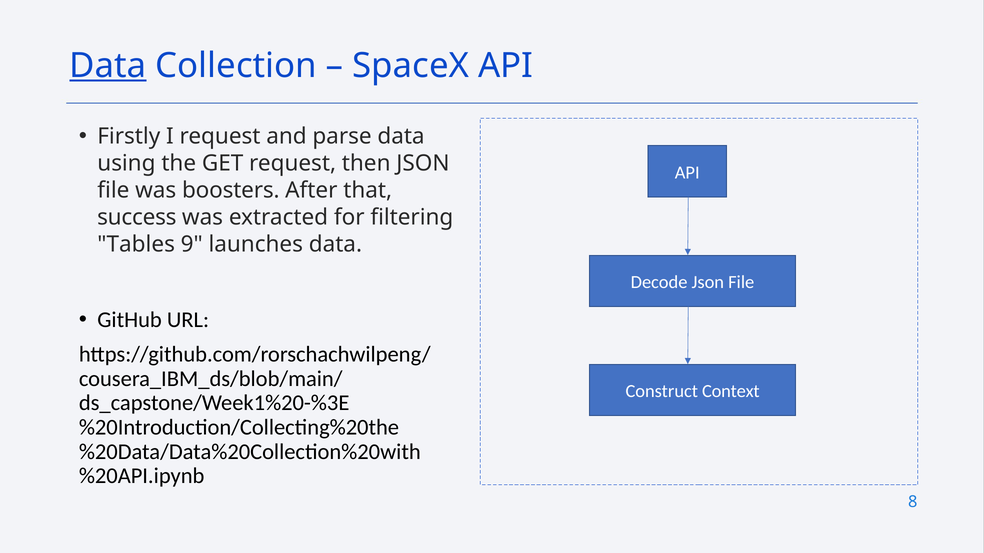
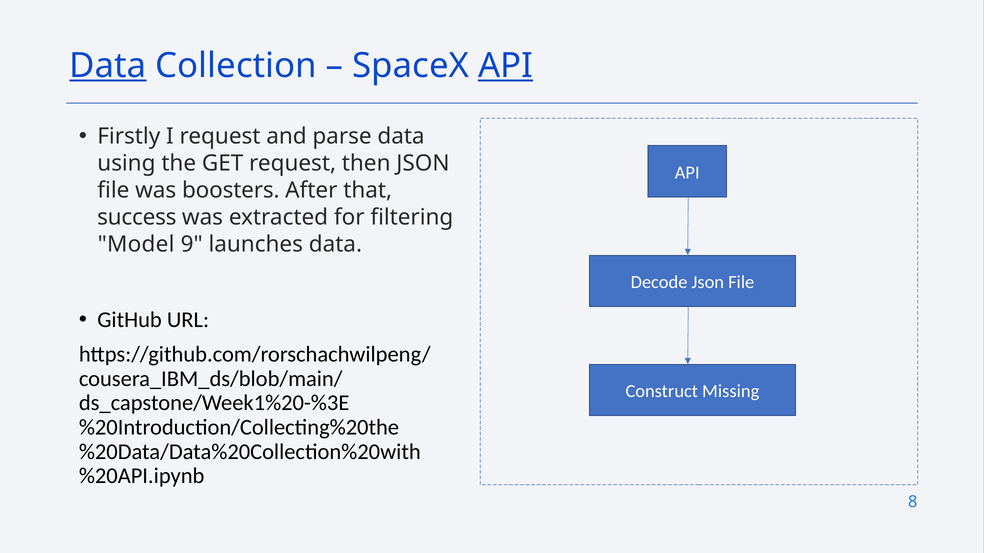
API at (506, 66) underline: none -> present
Tables: Tables -> Model
Context: Context -> Missing
